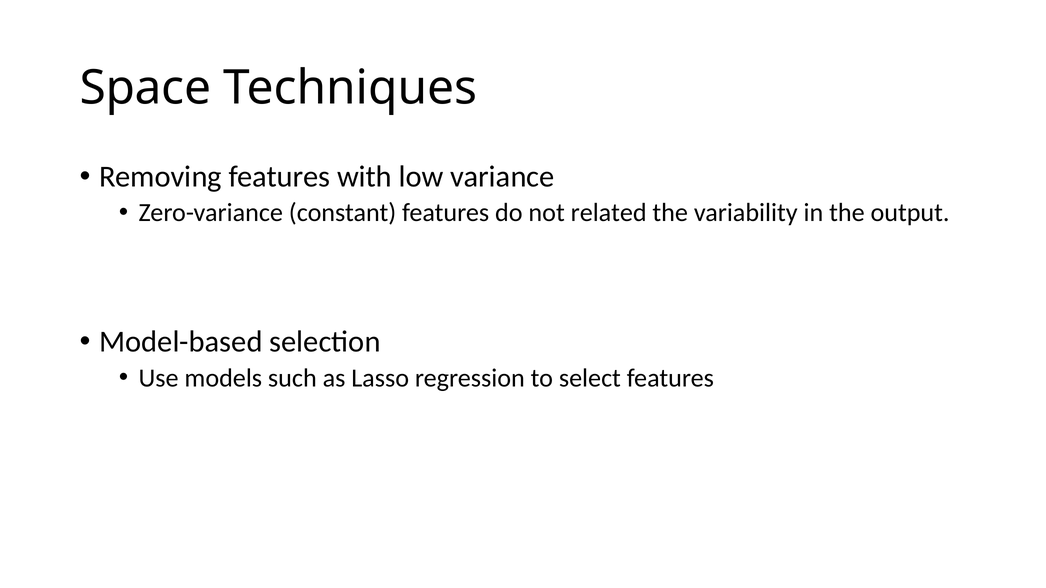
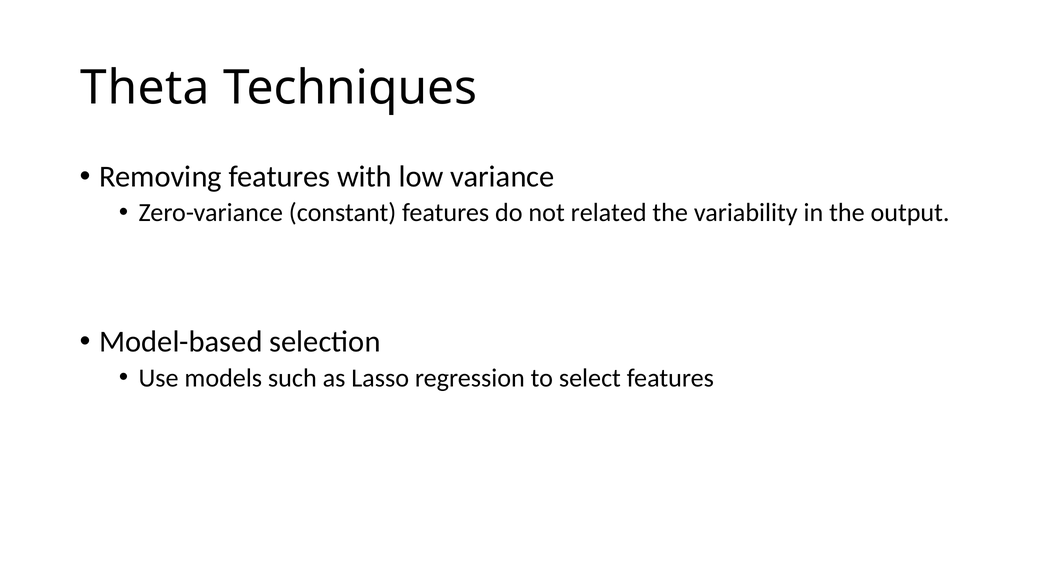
Space: Space -> Theta
